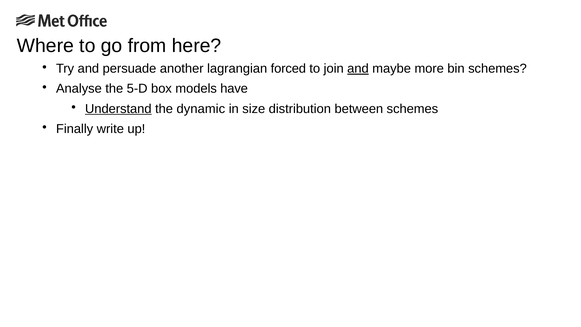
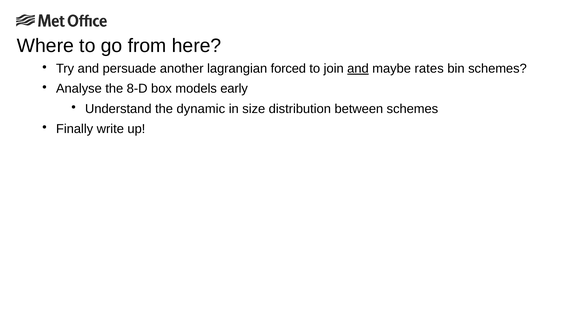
more: more -> rates
5-D: 5-D -> 8-D
have: have -> early
Understand underline: present -> none
